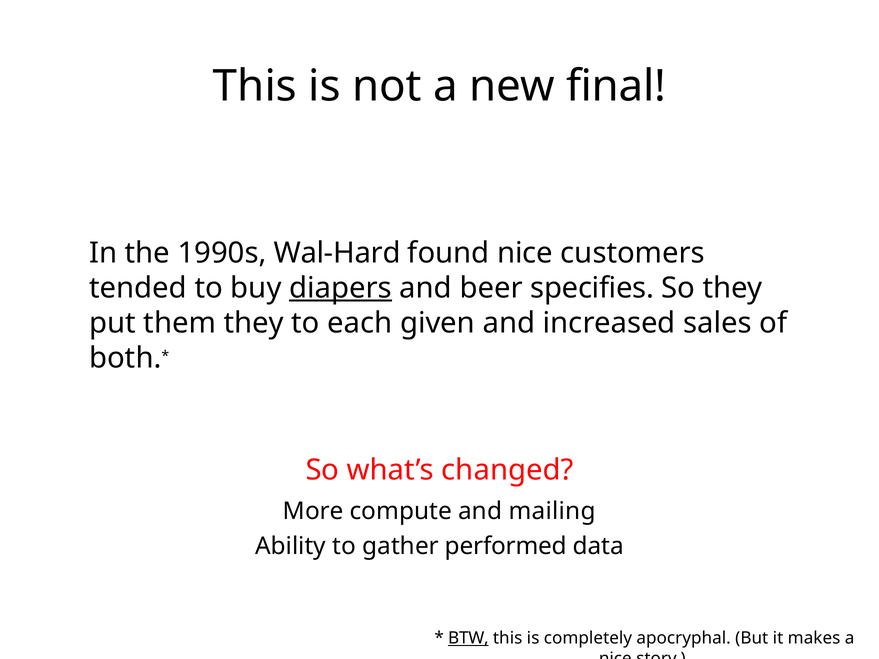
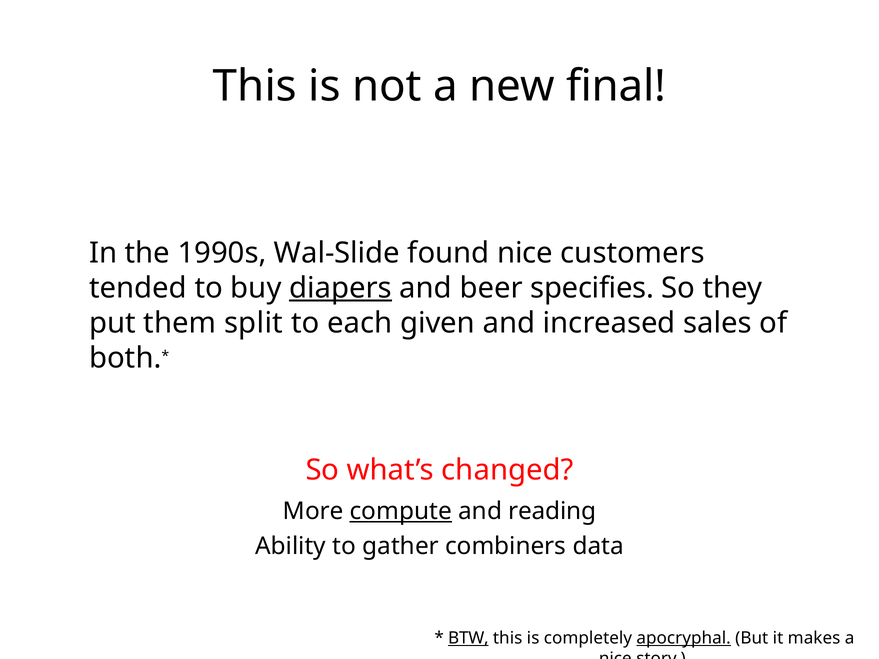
Wal-Hard: Wal-Hard -> Wal-Slide
them they: they -> split
compute underline: none -> present
mailing: mailing -> reading
performed: performed -> combiners
apocryphal underline: none -> present
